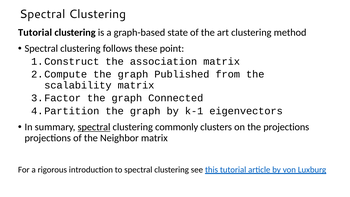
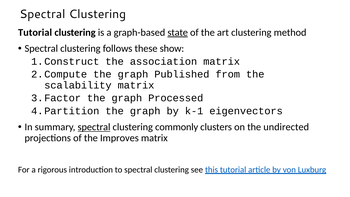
state underline: none -> present
point: point -> show
Connected: Connected -> Processed
the projections: projections -> undirected
Neighbor: Neighbor -> Improves
